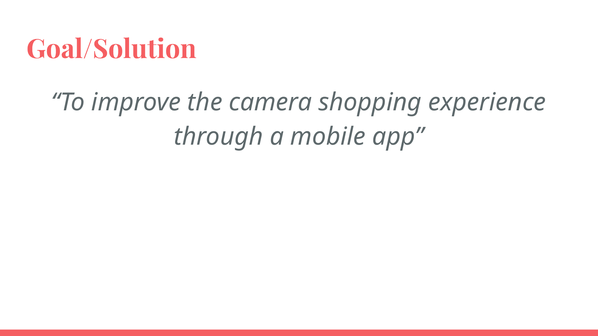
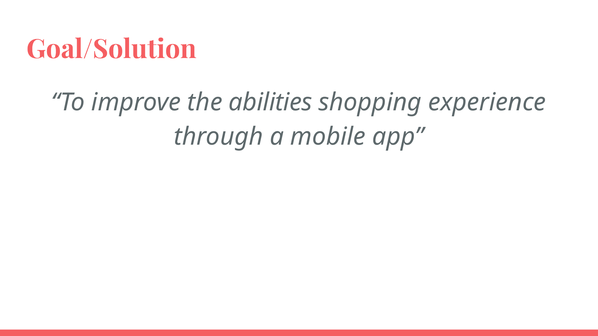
camera: camera -> abilities
